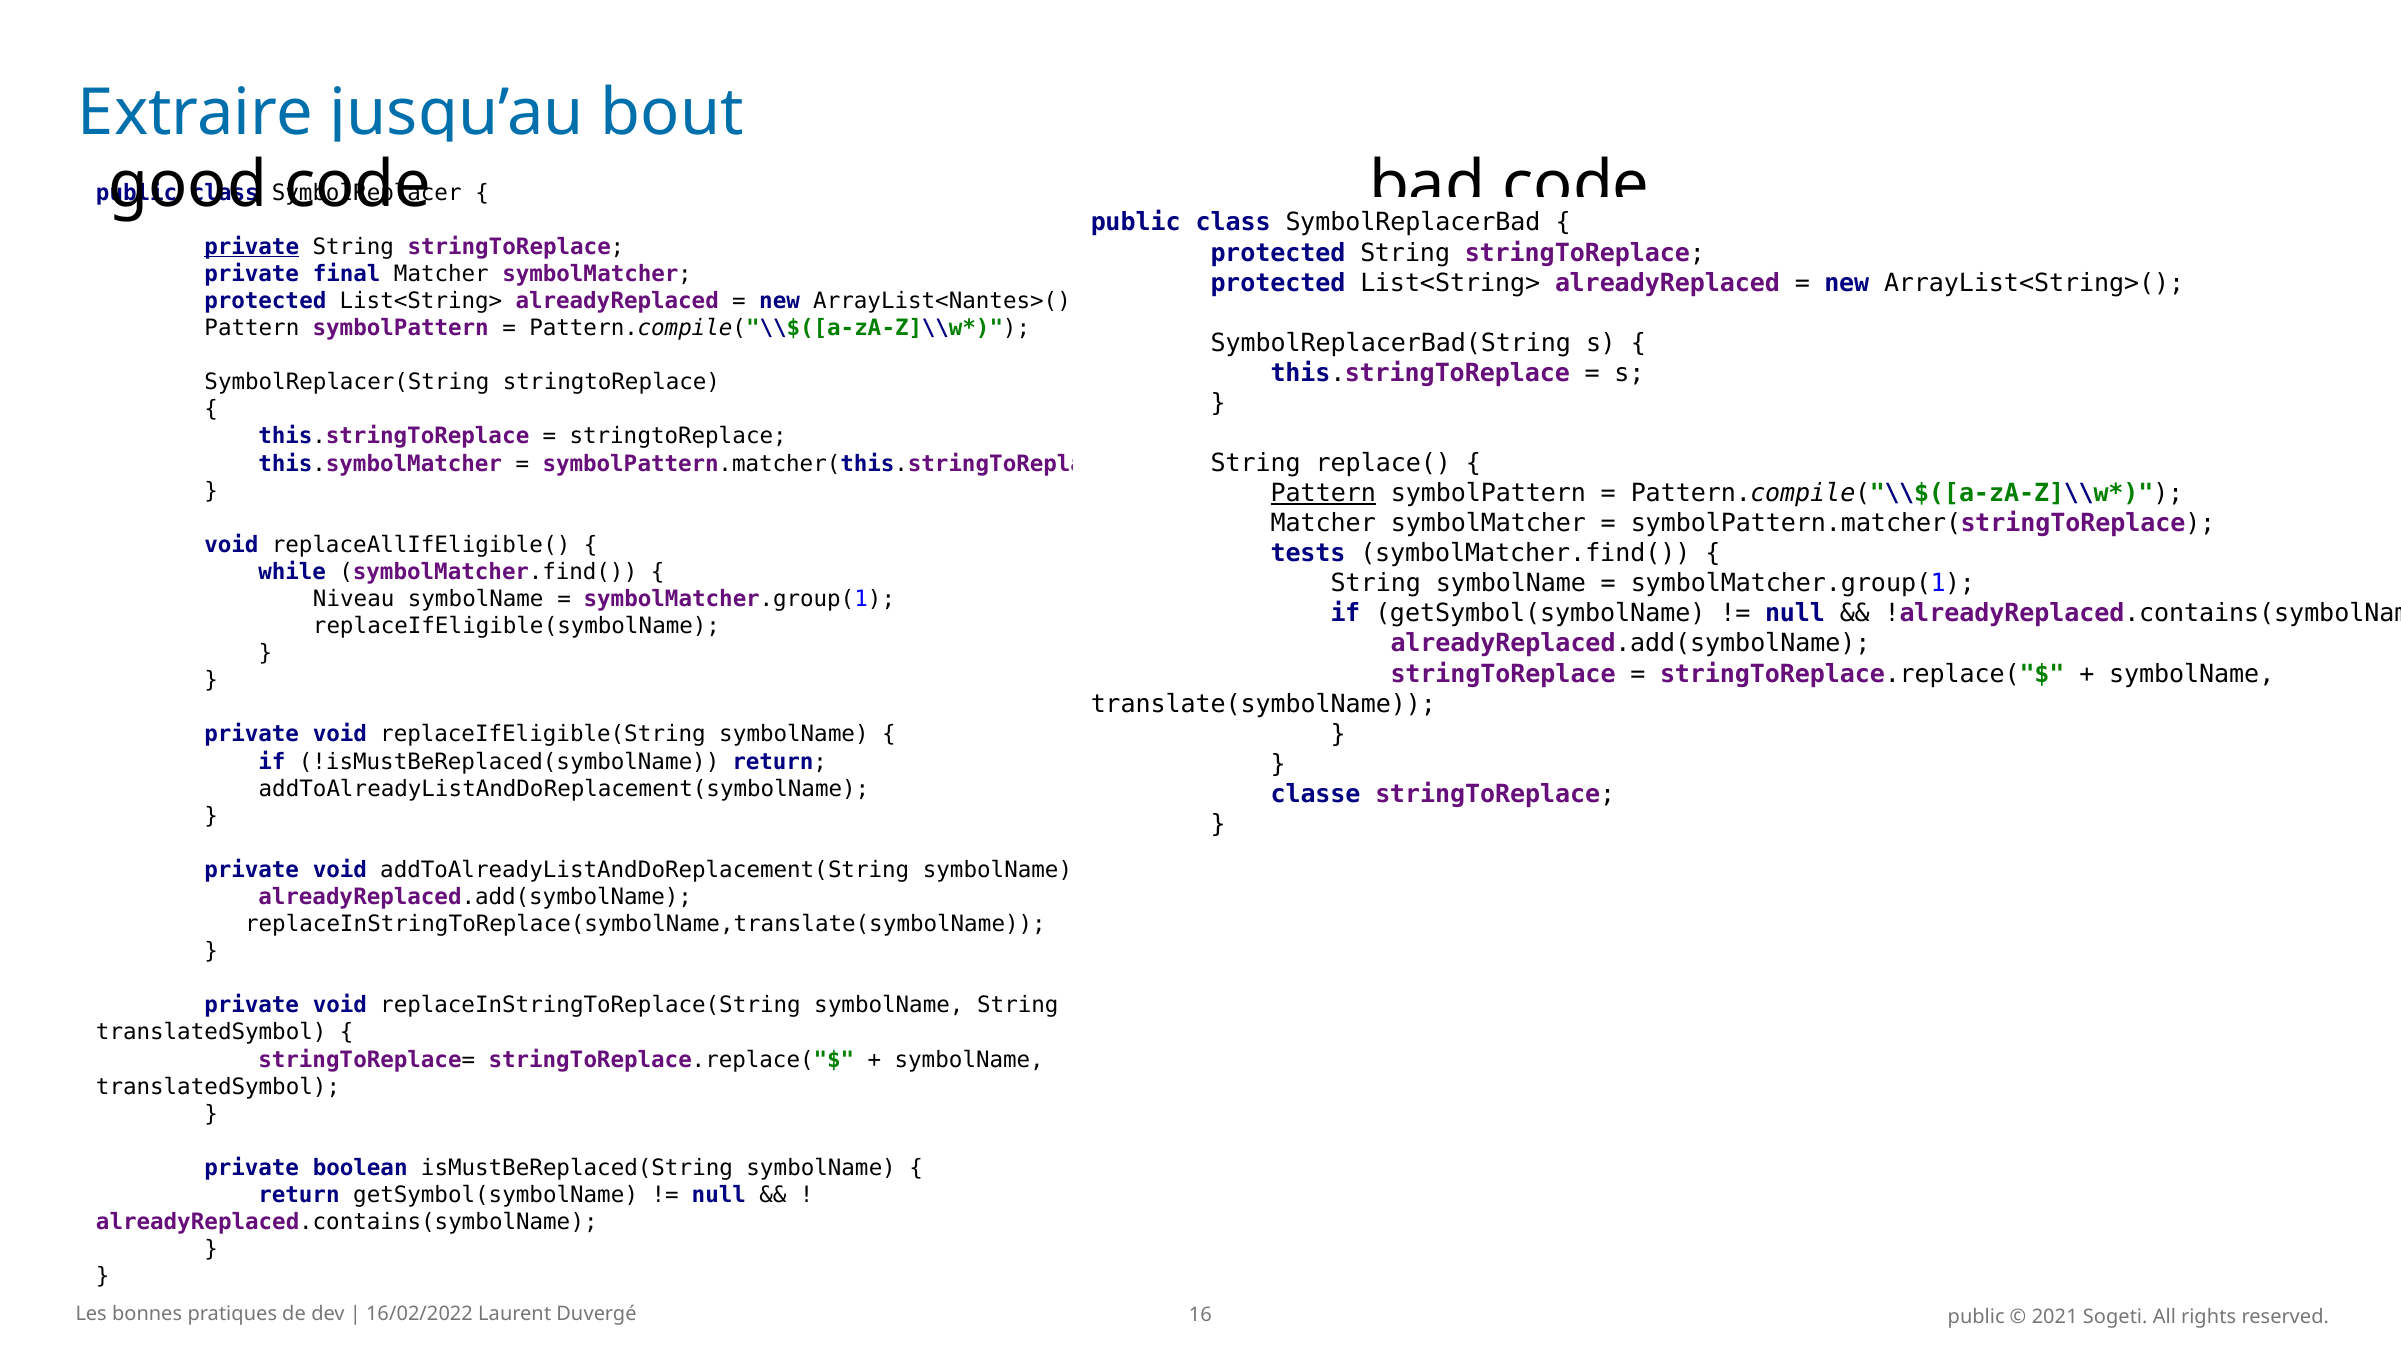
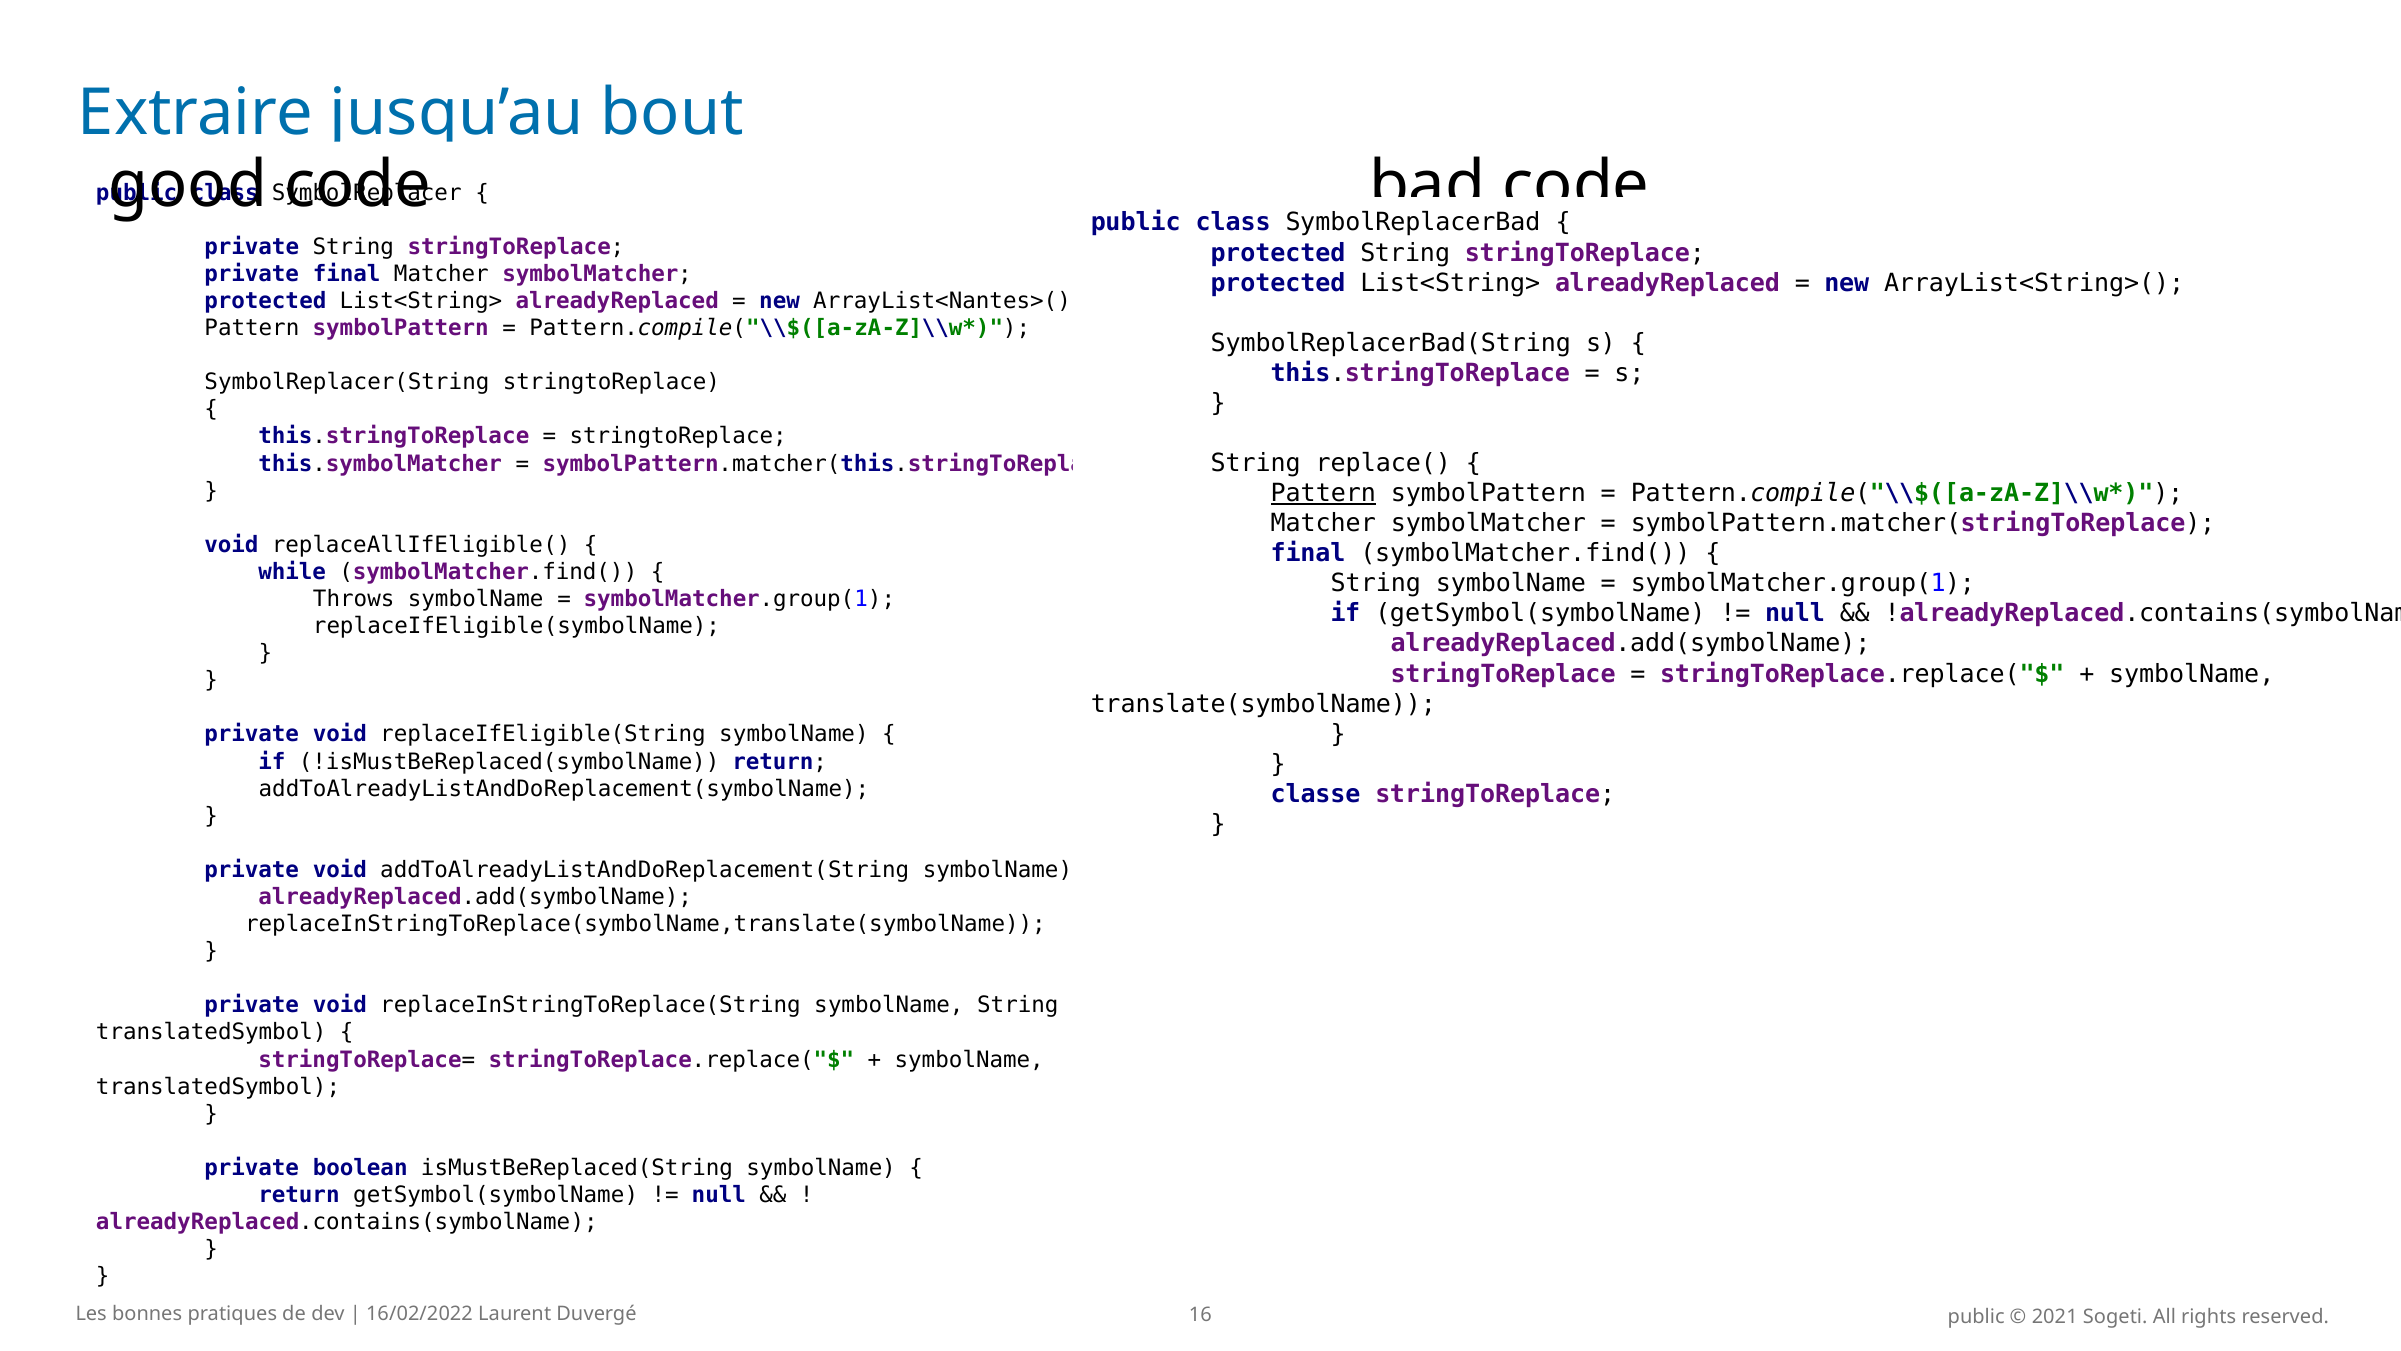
private at (252, 247) underline: present -> none
tests at (1308, 553): tests -> final
Niveau: Niveau -> Throws
